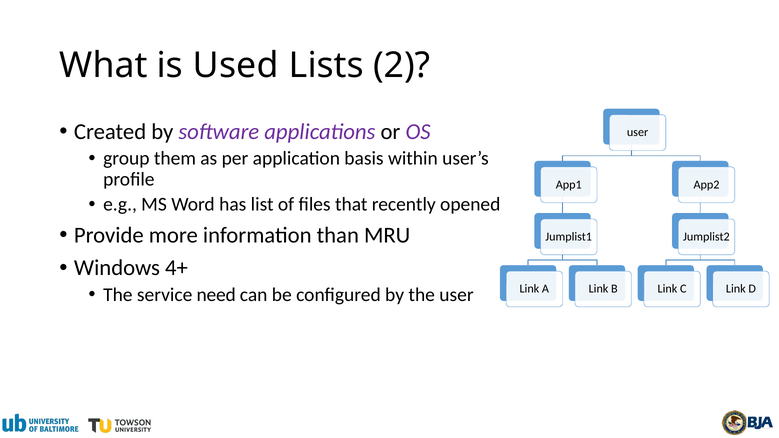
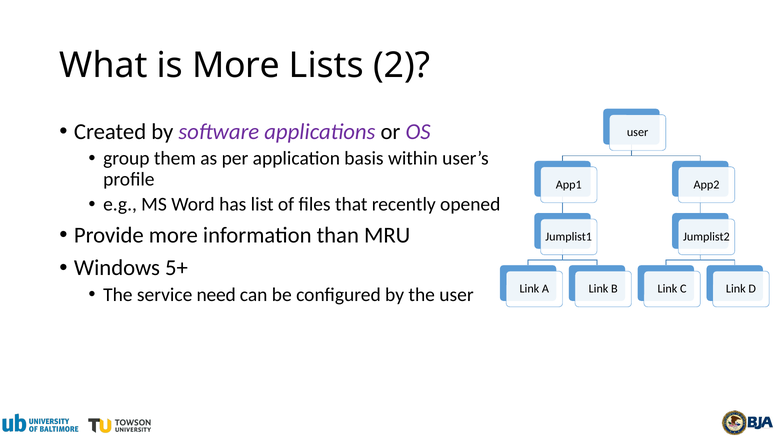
is Used: Used -> More
4+: 4+ -> 5+
